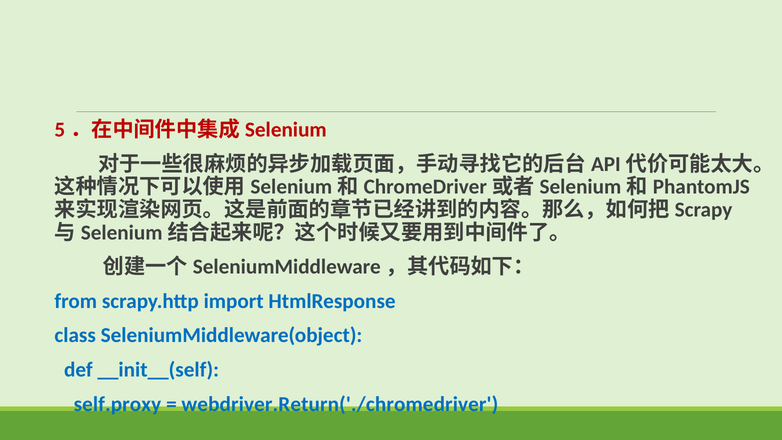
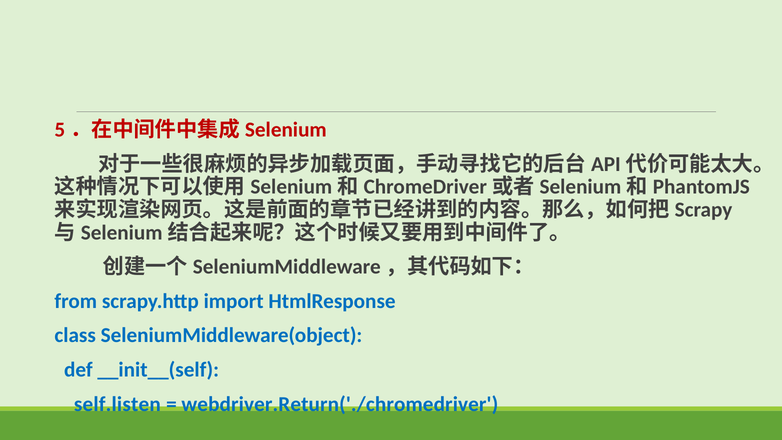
self.proxy: self.proxy -> self.listen
